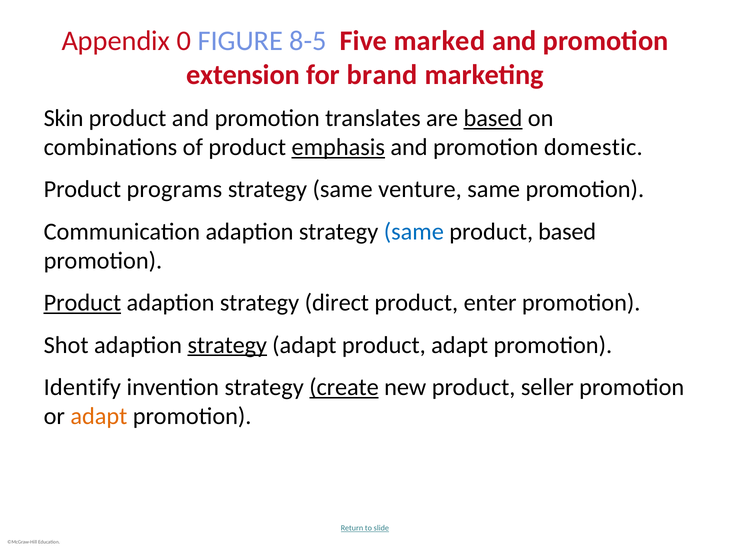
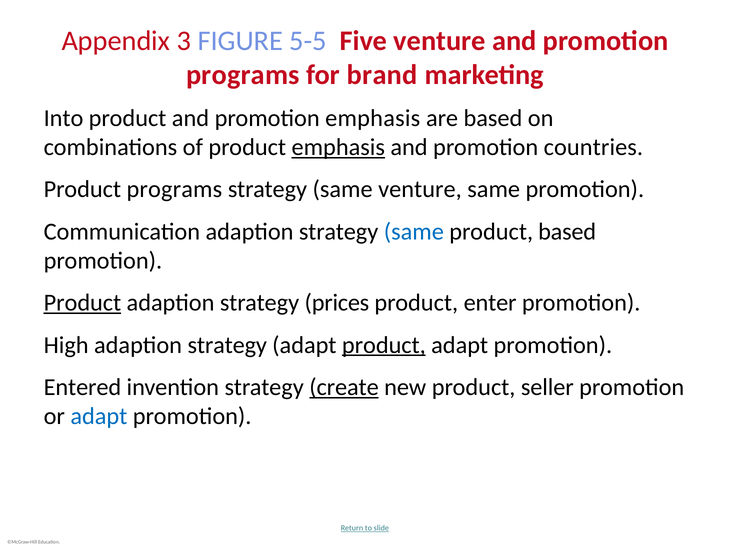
0: 0 -> 3
8-5: 8-5 -> 5-5
Five marked: marked -> venture
extension at (243, 75): extension -> programs
Skin: Skin -> Into
promotion translates: translates -> emphasis
based at (493, 118) underline: present -> none
domestic: domestic -> countries
direct: direct -> prices
Shot: Shot -> High
strategy at (227, 345) underline: present -> none
product at (384, 345) underline: none -> present
Identify: Identify -> Entered
adapt at (99, 417) colour: orange -> blue
